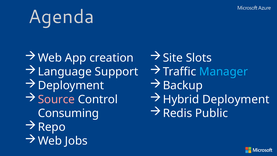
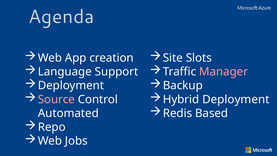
Manager colour: light blue -> pink
Public: Public -> Based
Consuming: Consuming -> Automated
